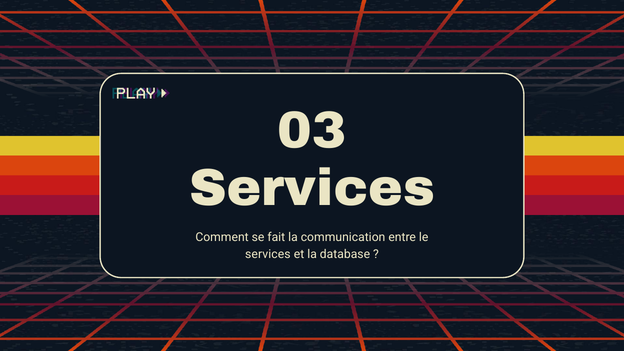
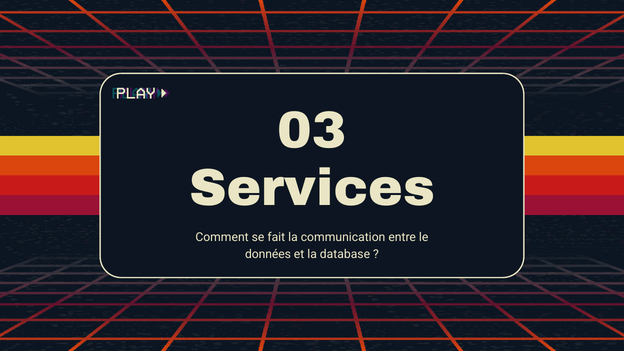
services at (268, 254): services -> données
